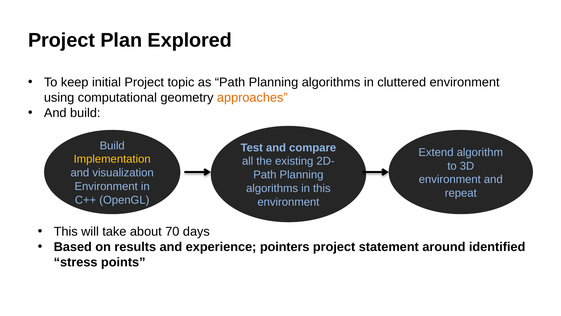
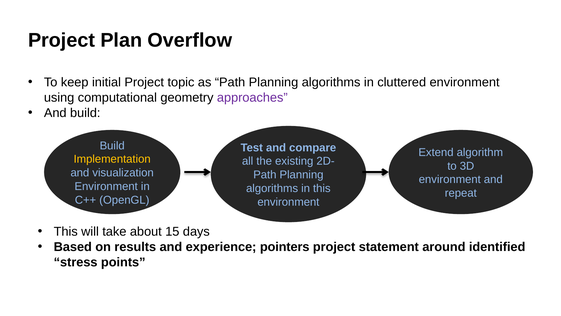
Explored: Explored -> Overflow
approaches colour: orange -> purple
70: 70 -> 15
